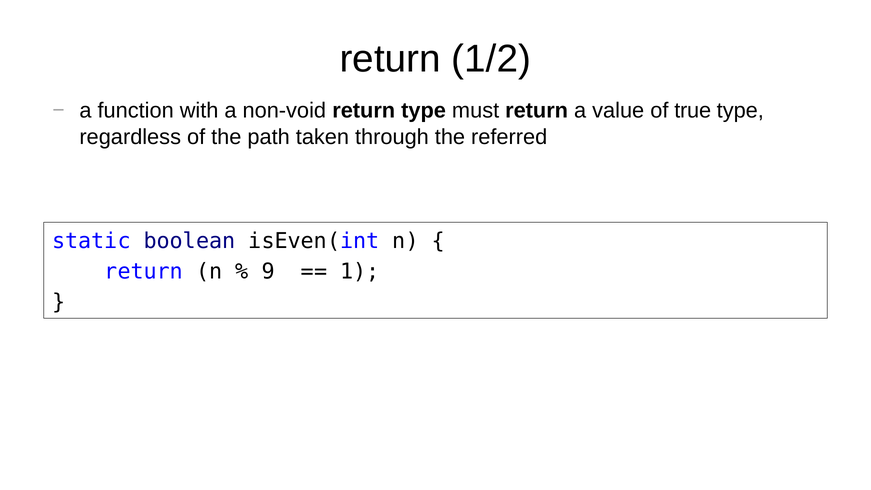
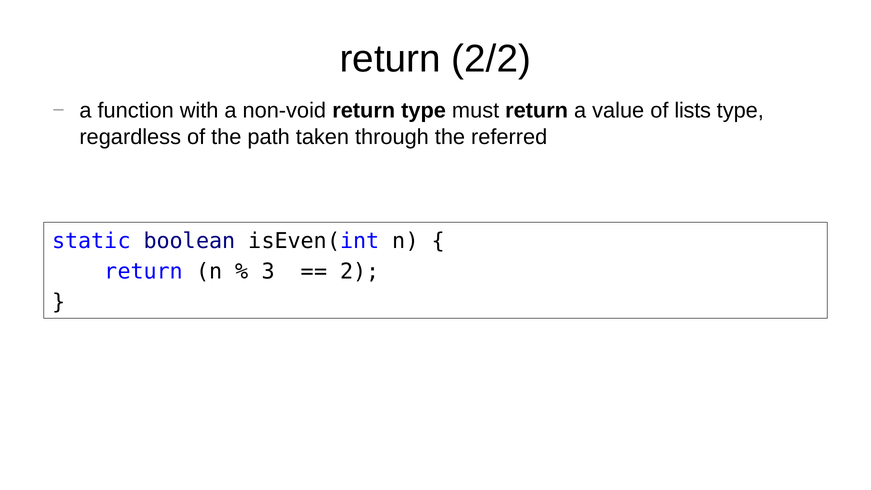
1/2: 1/2 -> 2/2
true: true -> lists
9: 9 -> 3
1: 1 -> 2
